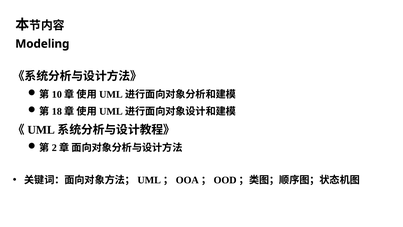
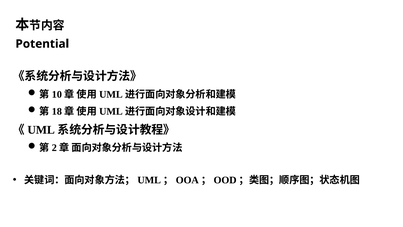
Modeling: Modeling -> Potential
